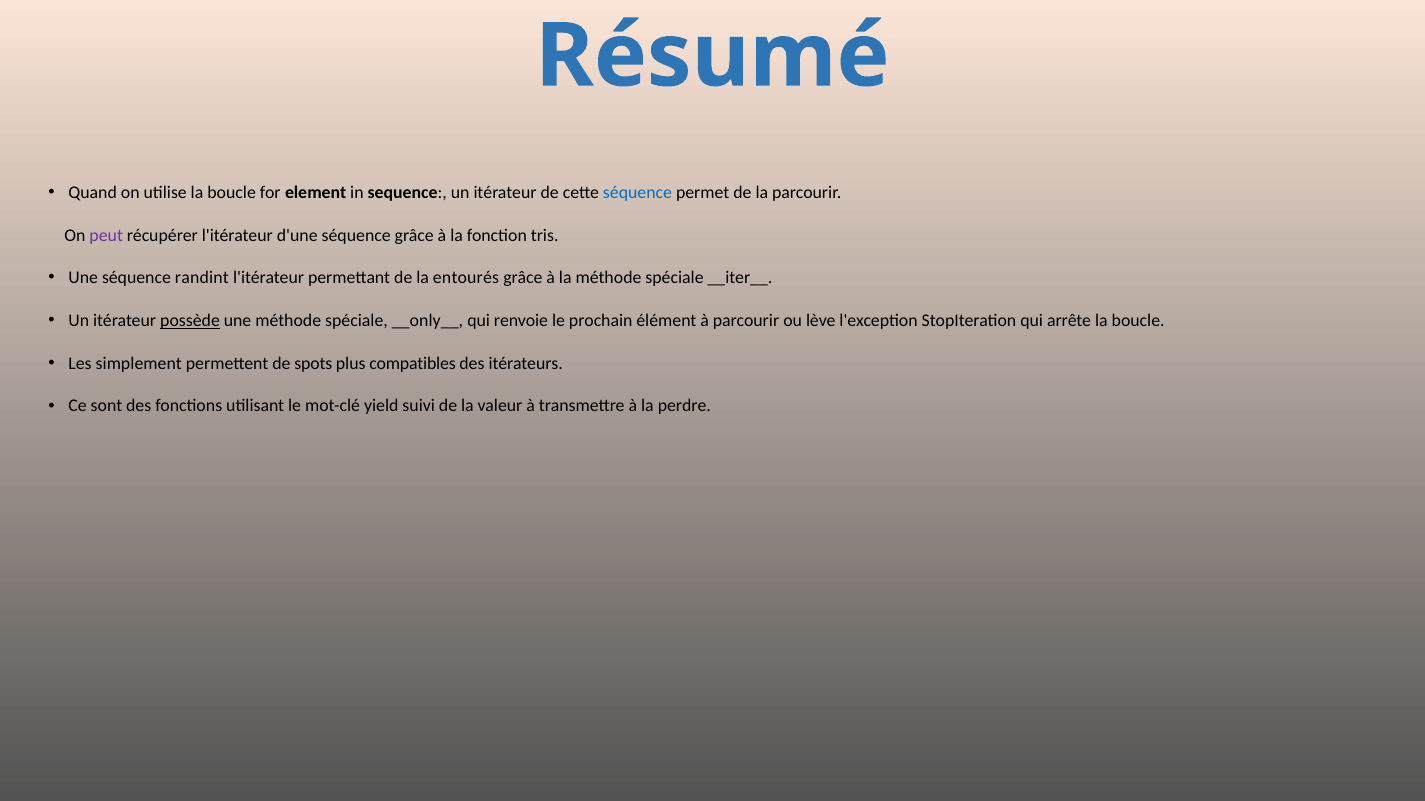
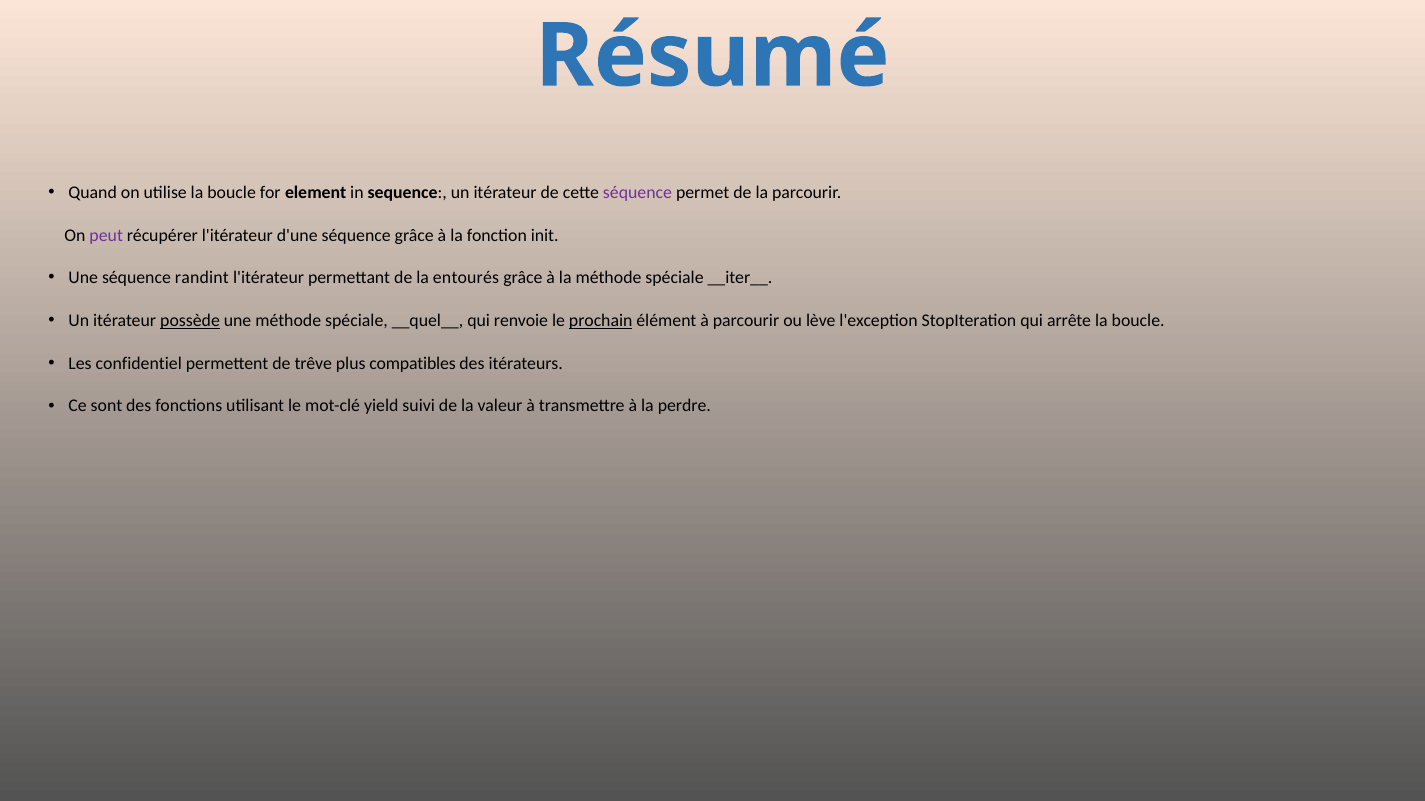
séquence at (637, 193) colour: blue -> purple
tris: tris -> init
__only__: __only__ -> __quel__
prochain underline: none -> present
simplement: simplement -> confidentiel
spots: spots -> trêve
